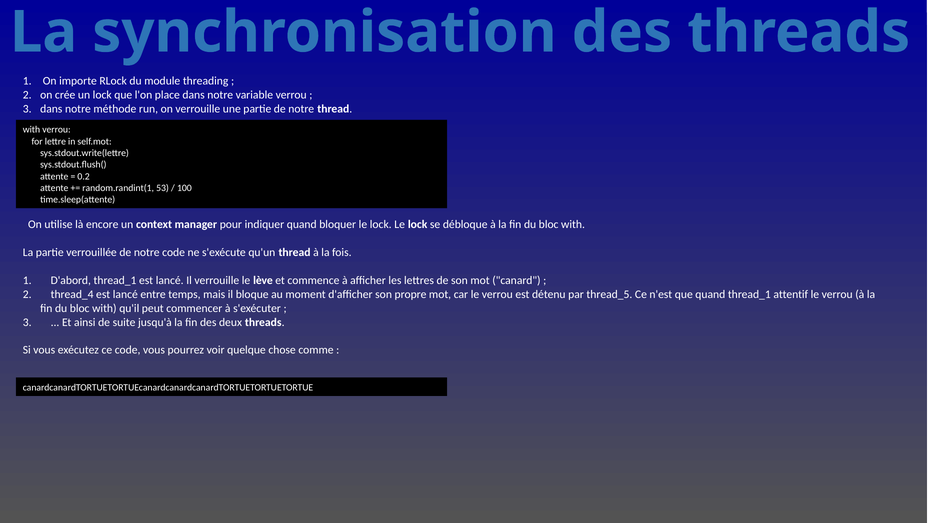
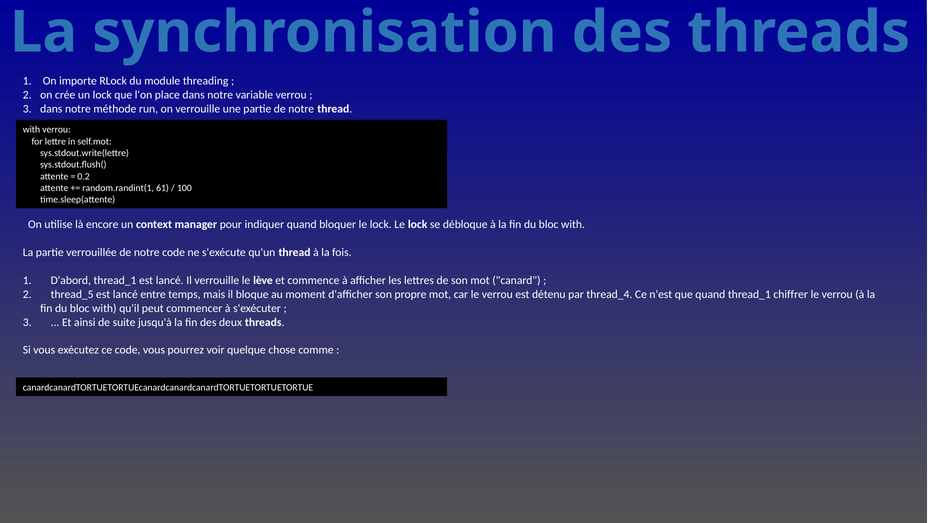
53: 53 -> 61
thread_4: thread_4 -> thread_5
thread_5: thread_5 -> thread_4
attentif: attentif -> chiffrer
